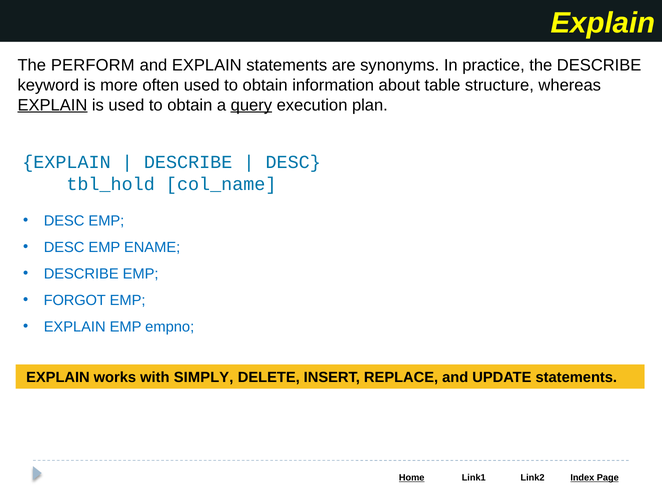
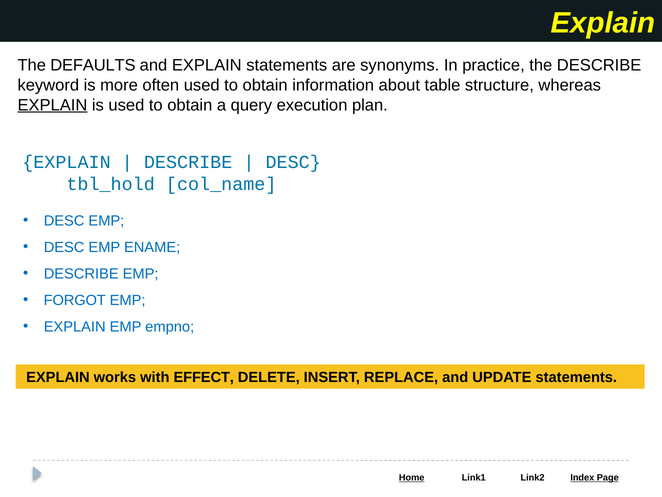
PERFORM: PERFORM -> DEFAULTS
query underline: present -> none
SIMPLY: SIMPLY -> EFFECT
